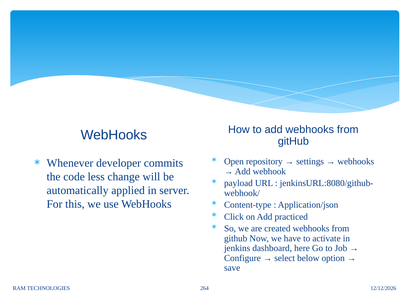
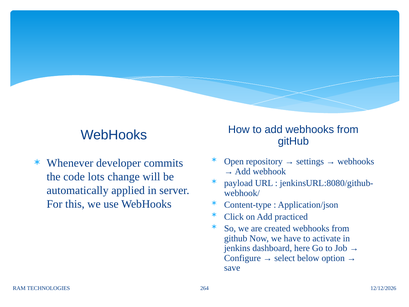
less: less -> lots
